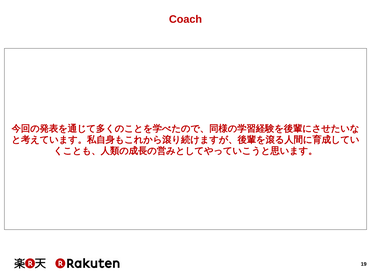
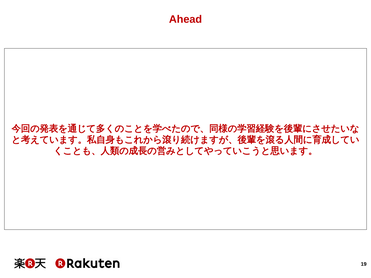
Coach: Coach -> Ahead
